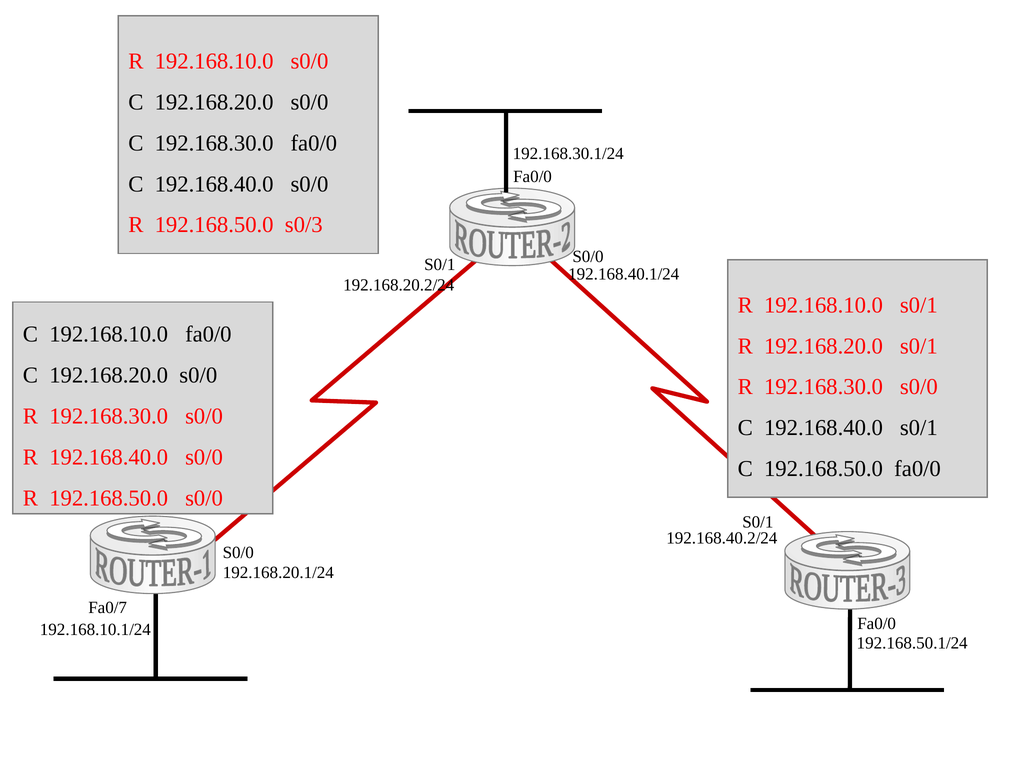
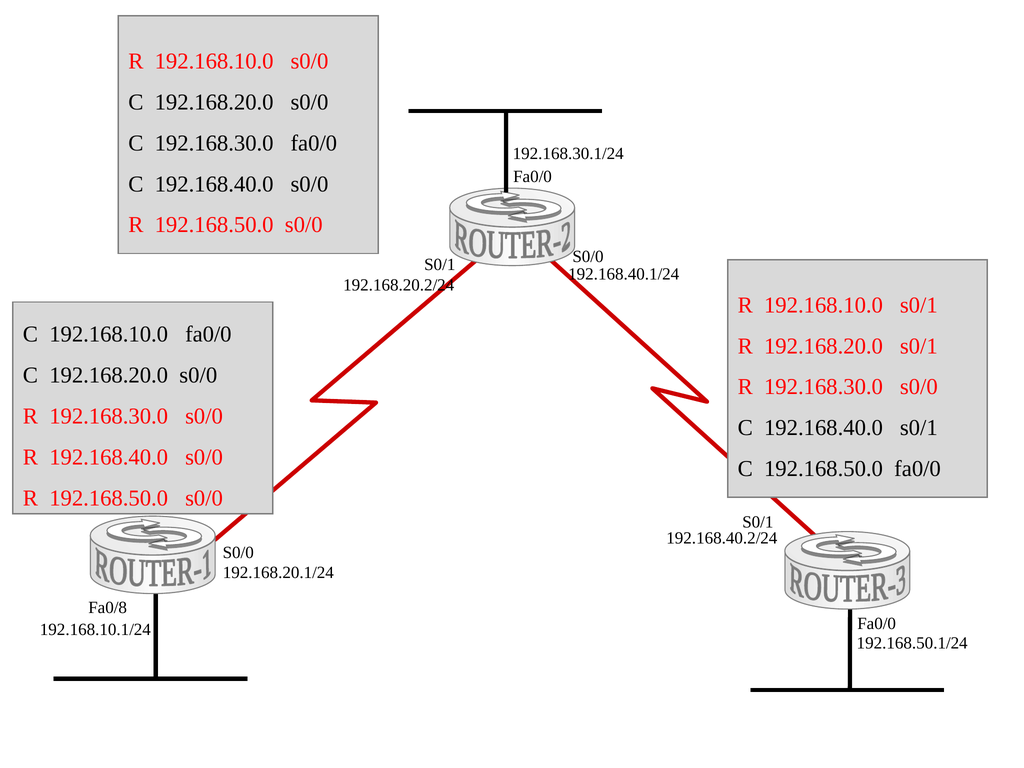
s0/3 at (304, 225): s0/3 -> s0/0
Fa0/7: Fa0/7 -> Fa0/8
